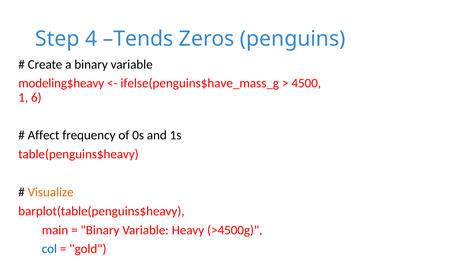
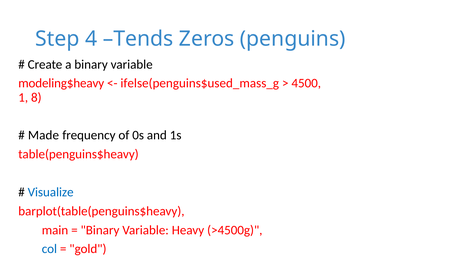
ifelse(penguins$have_mass_g: ifelse(penguins$have_mass_g -> ifelse(penguins$used_mass_g
6: 6 -> 8
Affect: Affect -> Made
Visualize colour: orange -> blue
